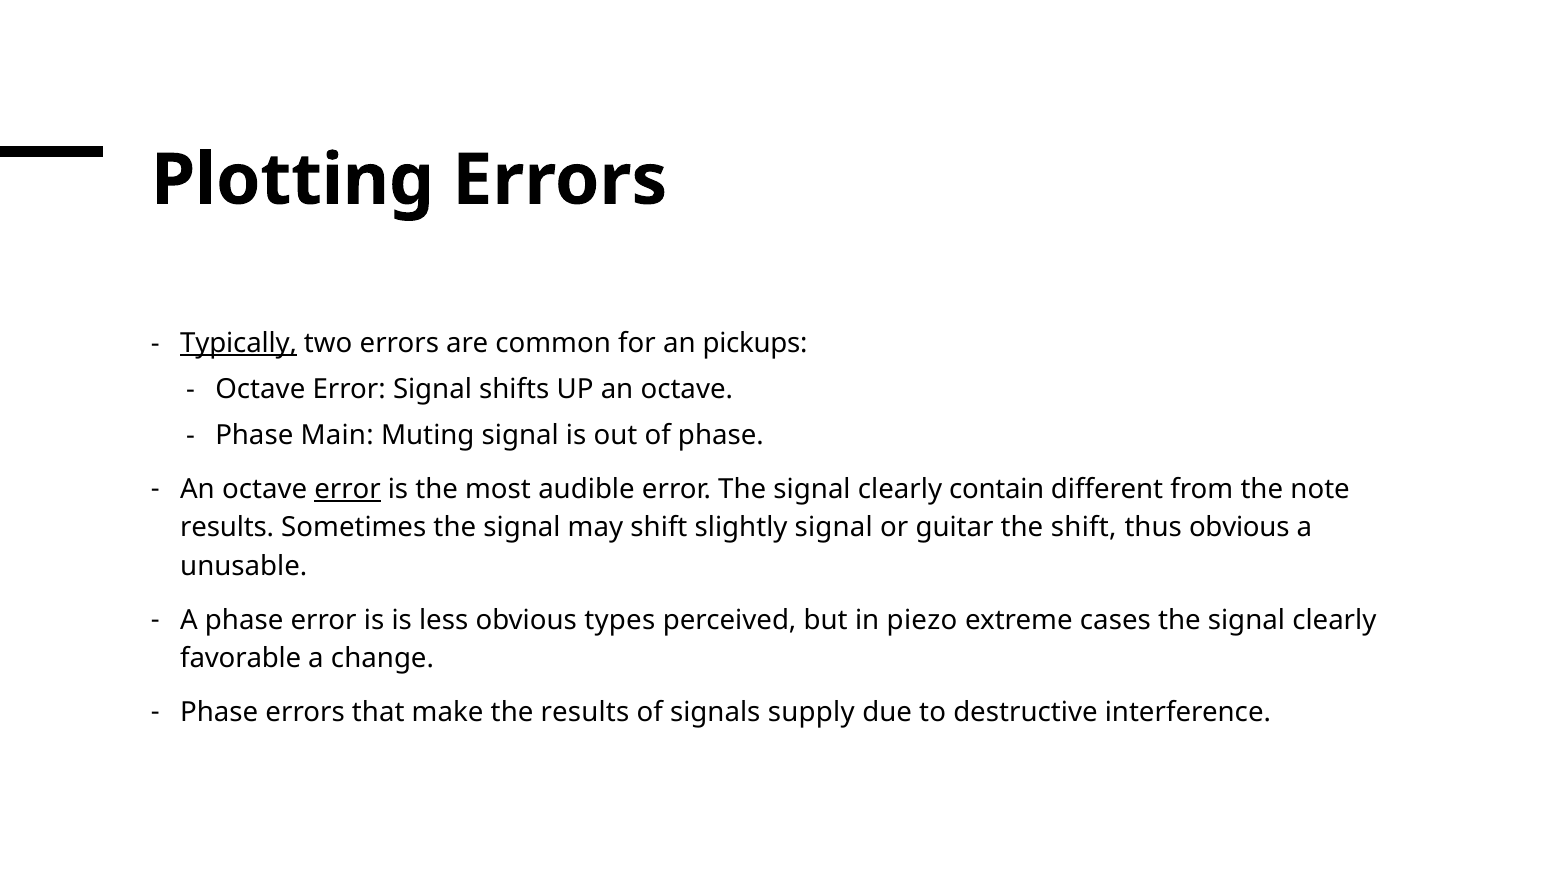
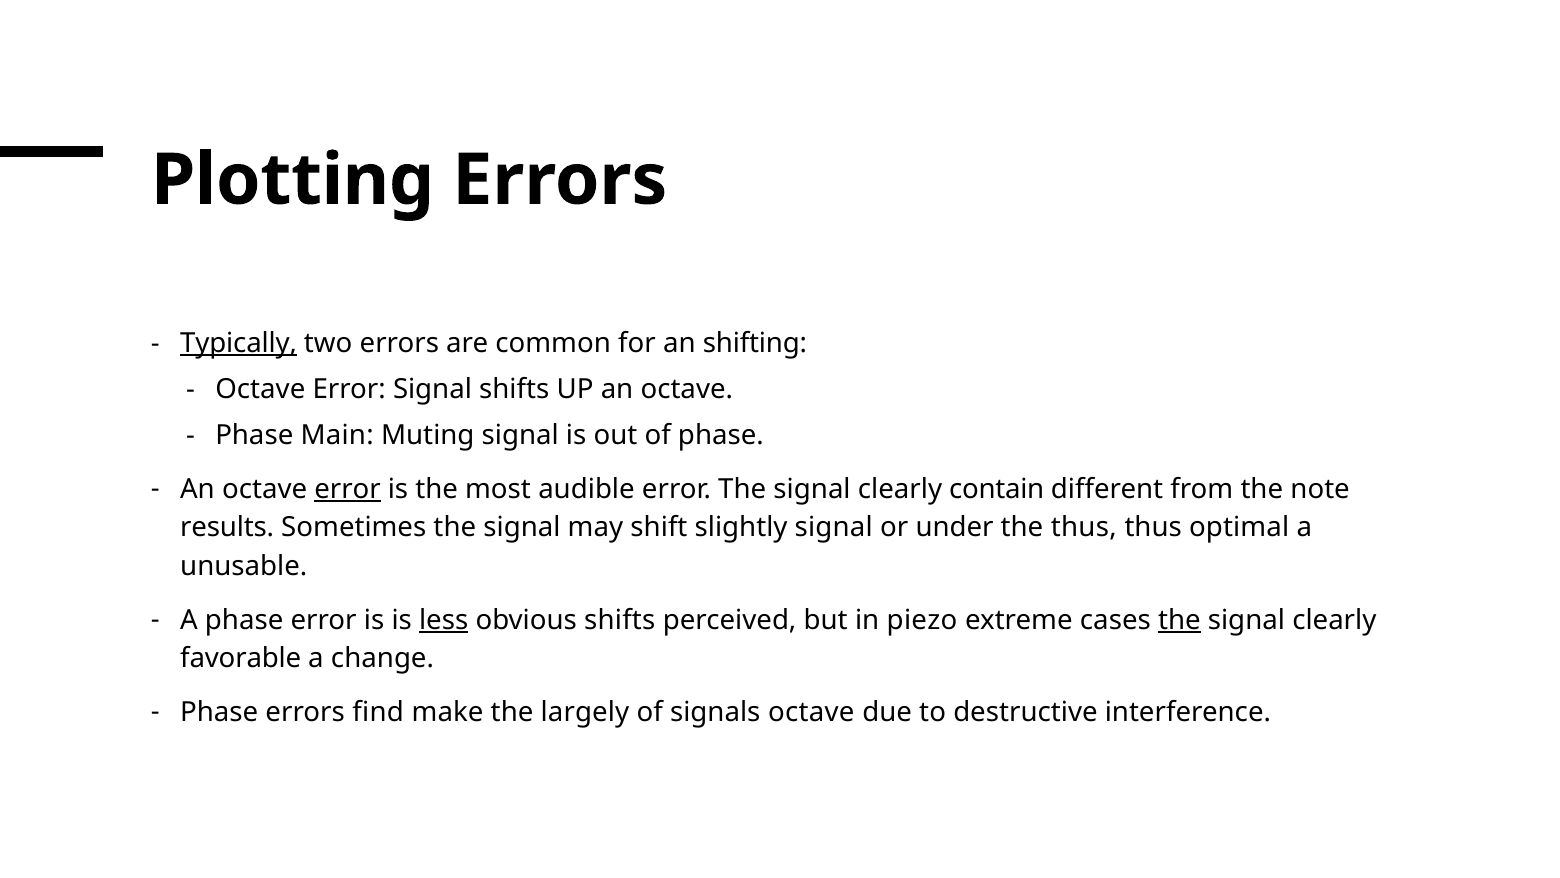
pickups: pickups -> shifting
guitar: guitar -> under
the shift: shift -> thus
thus obvious: obvious -> optimal
less underline: none -> present
obvious types: types -> shifts
the at (1179, 620) underline: none -> present
that: that -> find
the results: results -> largely
signals supply: supply -> octave
